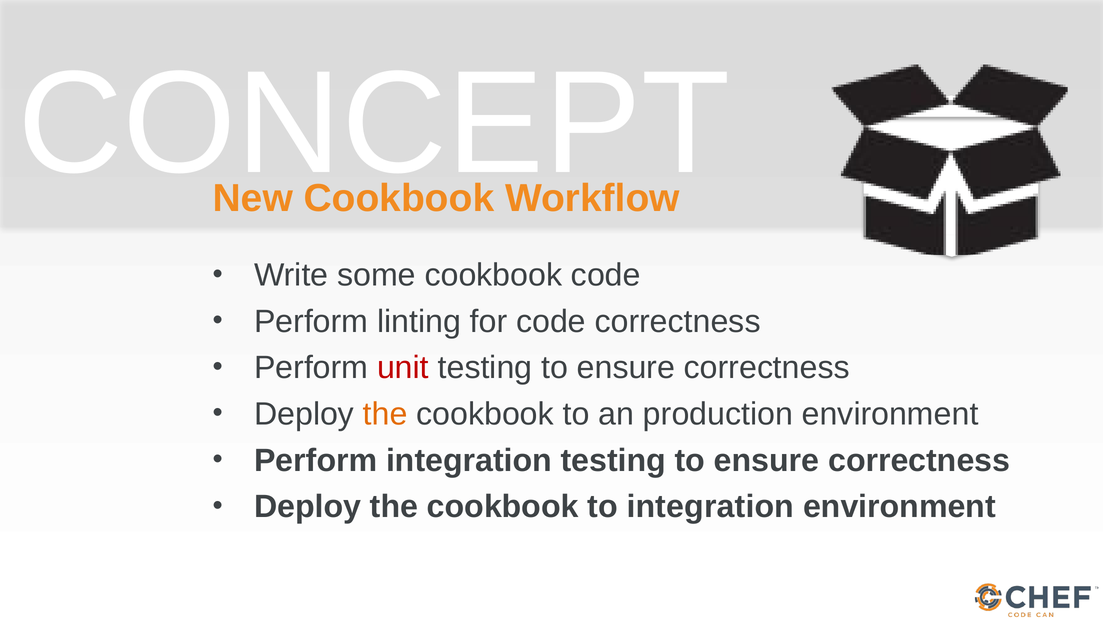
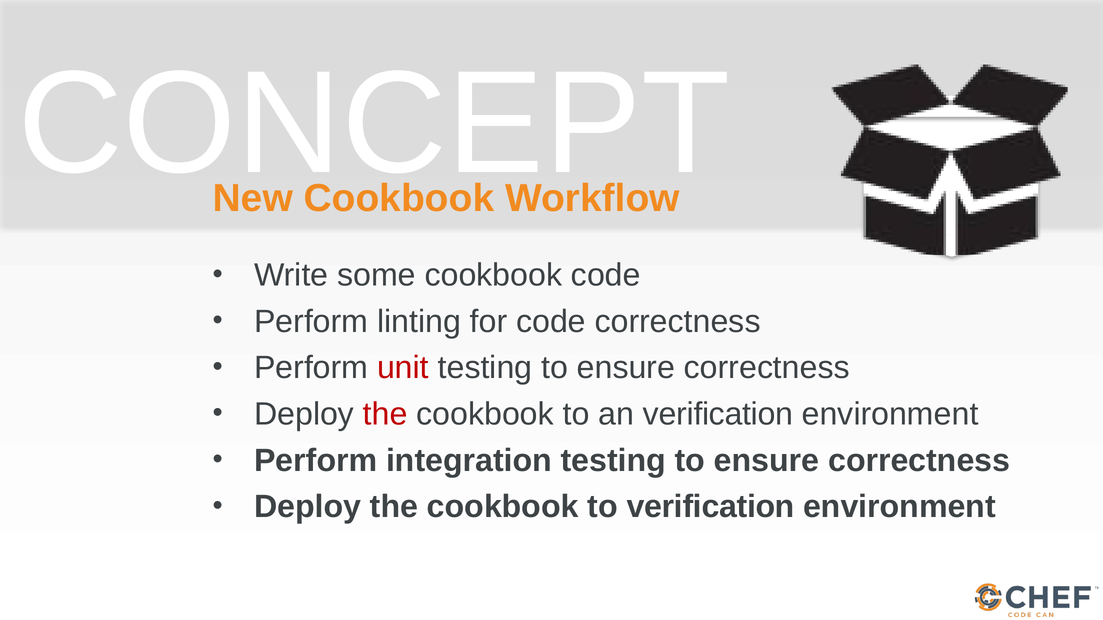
the at (385, 414) colour: orange -> red
an production: production -> verification
to integration: integration -> verification
